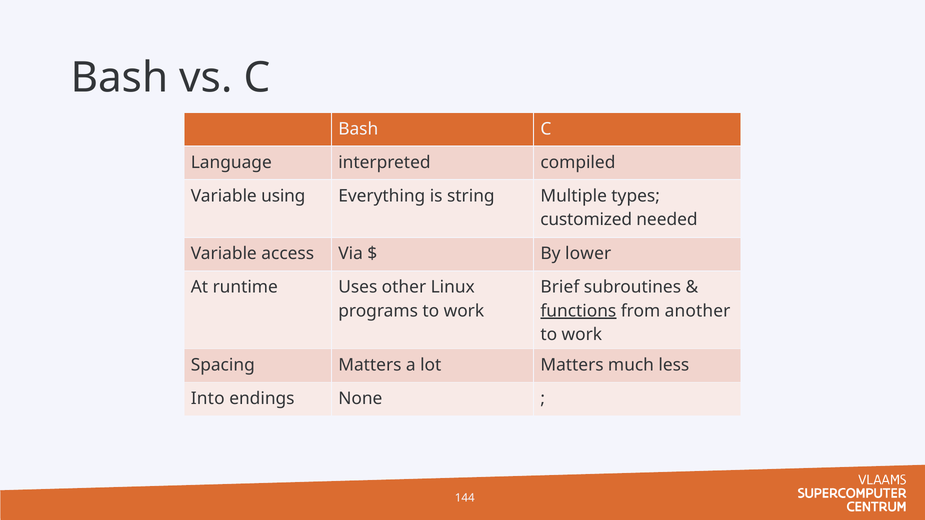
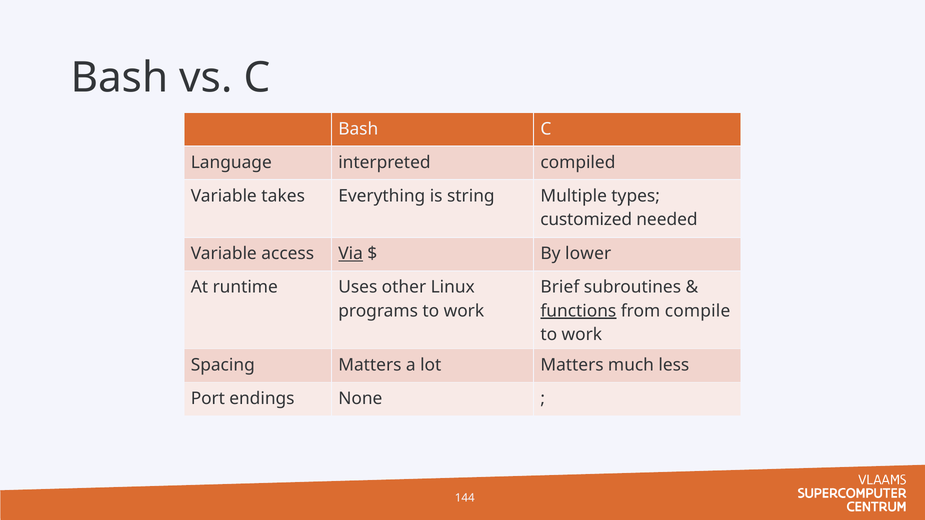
using: using -> takes
Via underline: none -> present
another: another -> compile
Into: Into -> Port
